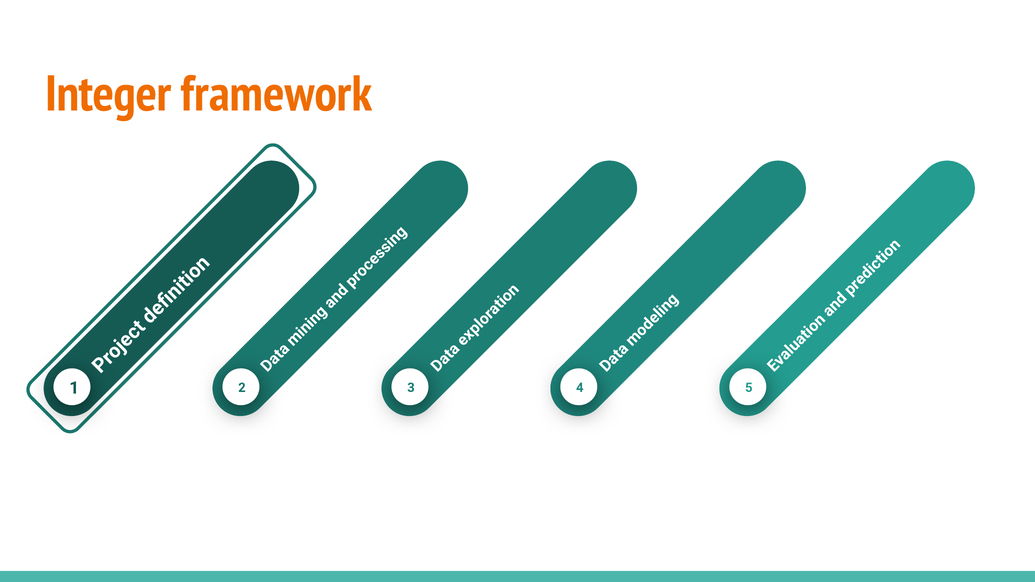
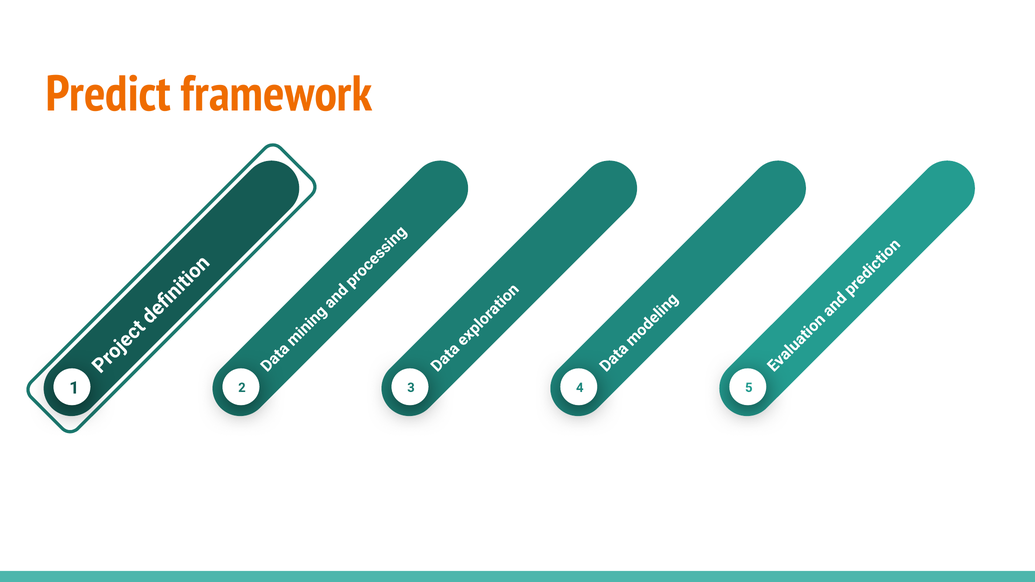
Integer: Integer -> Predict
